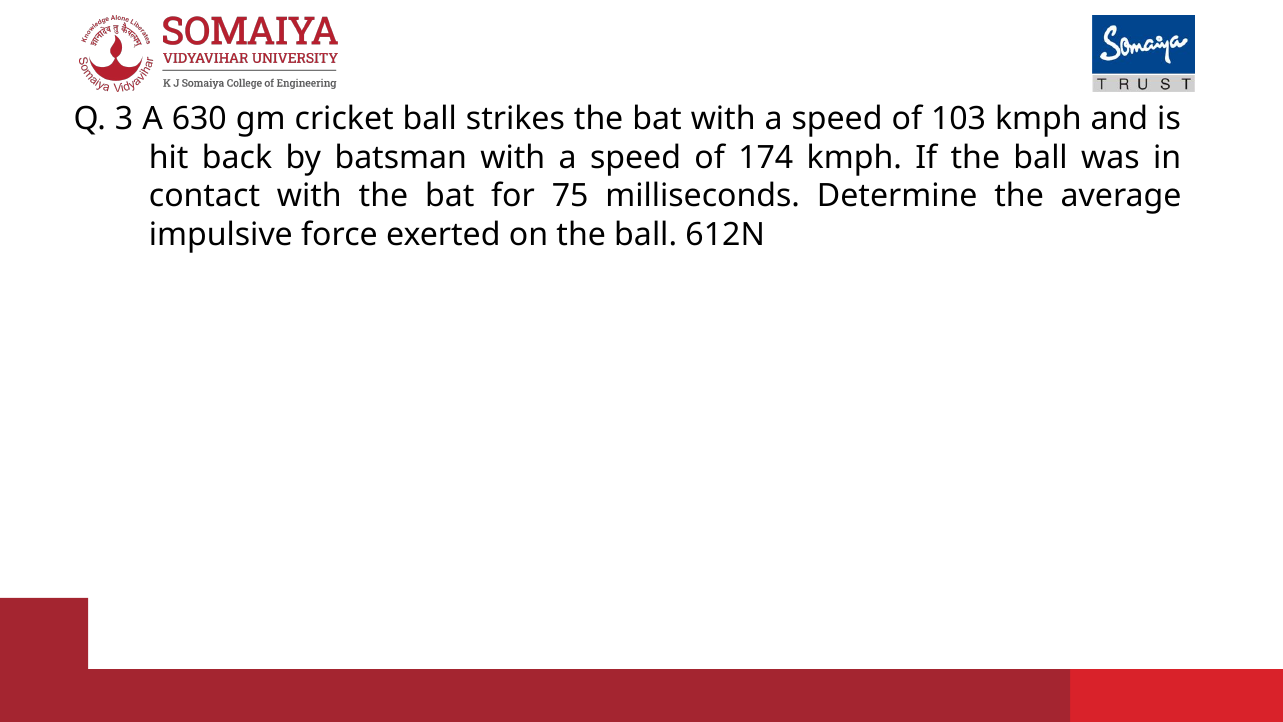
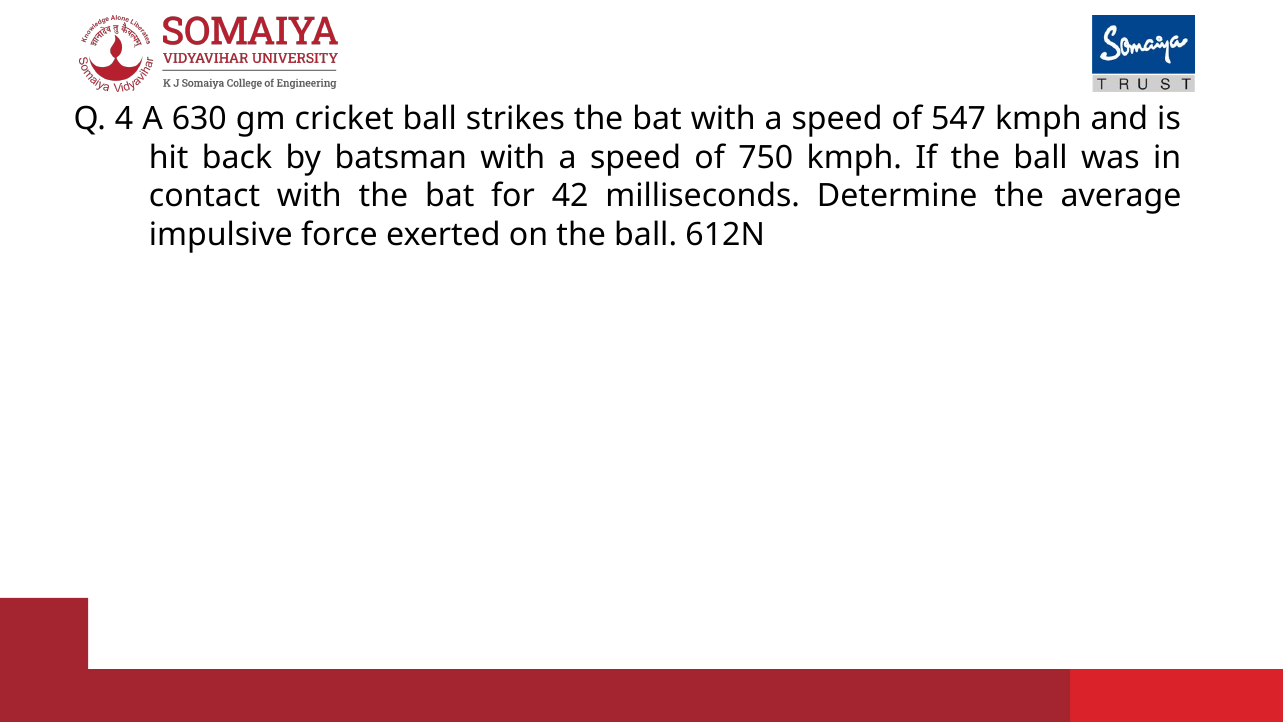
3: 3 -> 4
103: 103 -> 547
174: 174 -> 750
75: 75 -> 42
